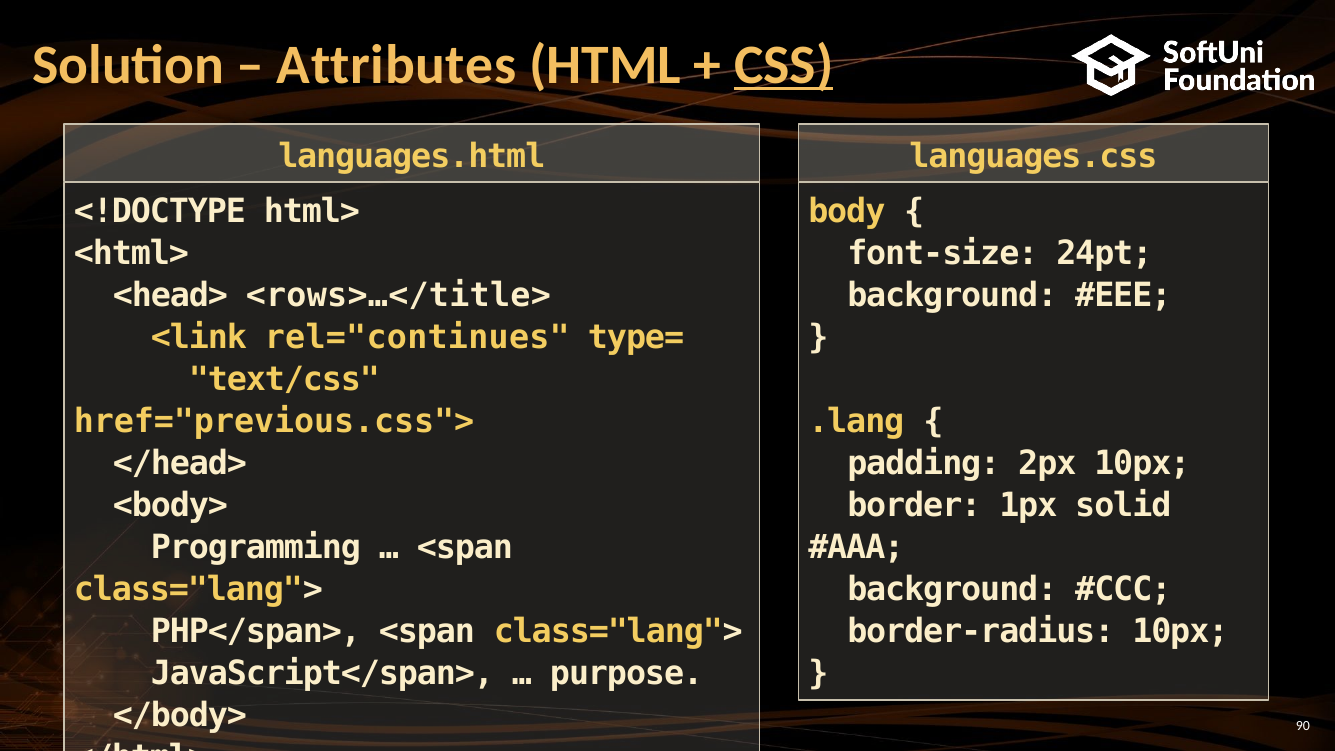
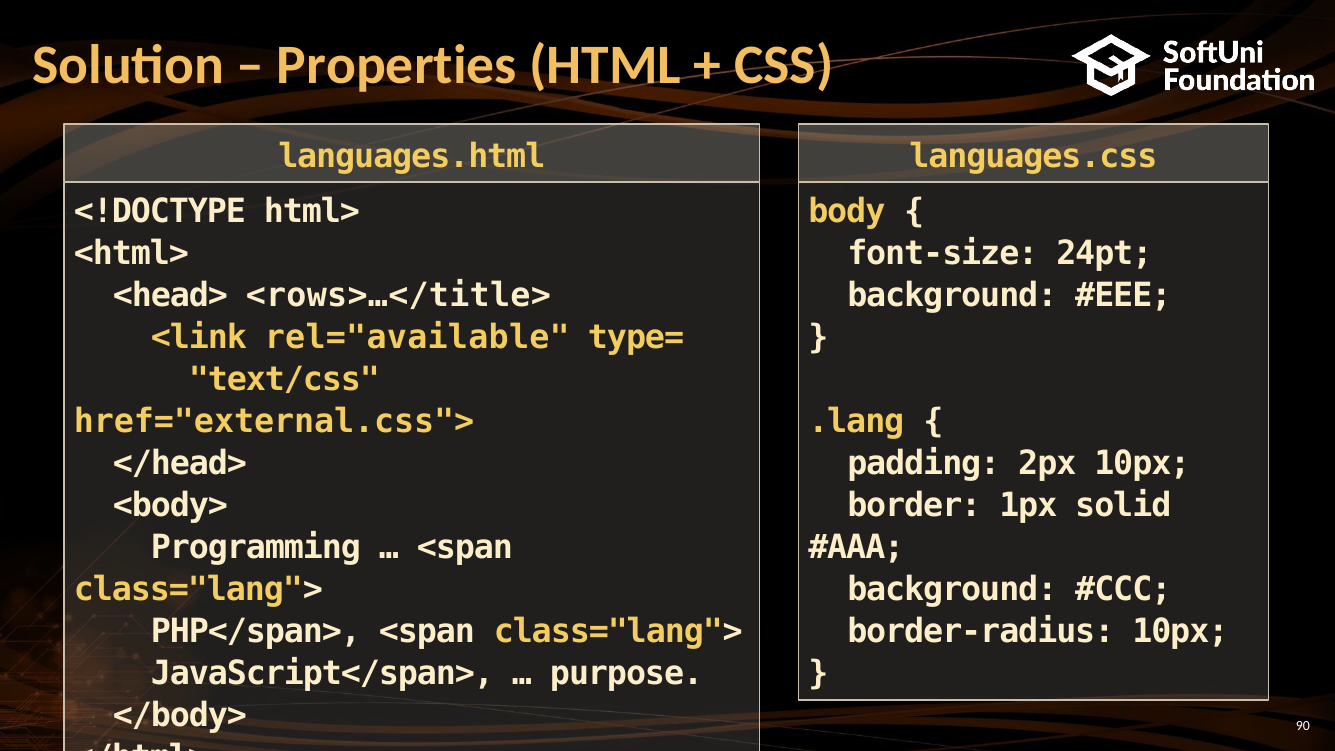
Attributes: Attributes -> Properties
CSS underline: present -> none
rel="continues: rel="continues -> rel="available
href="previous.css">: href="previous.css"> -> href="external.css">
